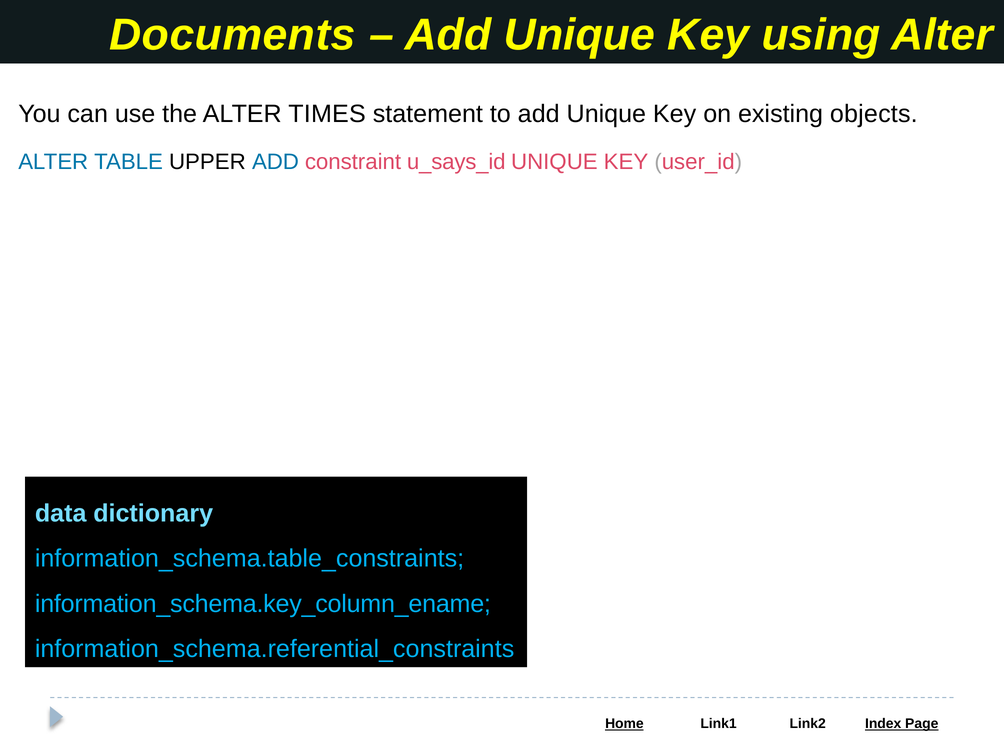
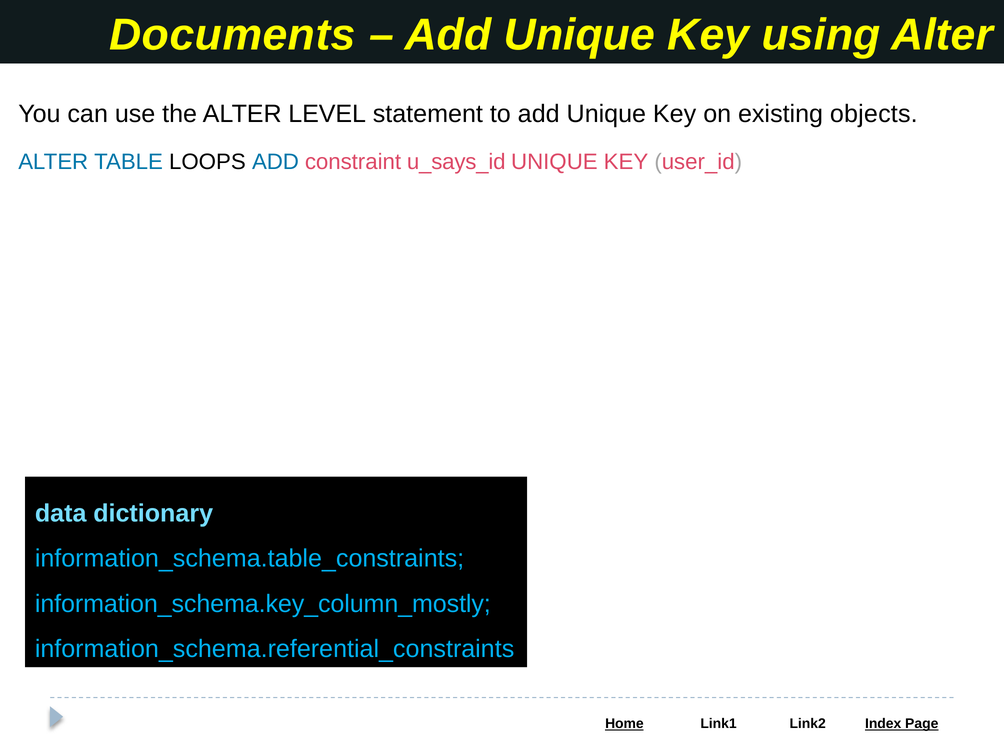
TIMES: TIMES -> LEVEL
UPPER: UPPER -> LOOPS
information_schema.key_column_ename: information_schema.key_column_ename -> information_schema.key_column_mostly
